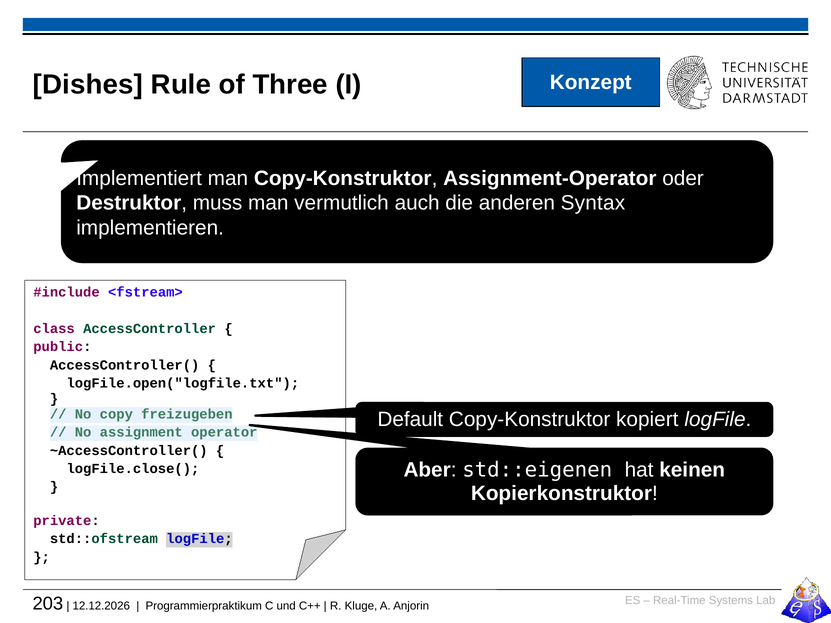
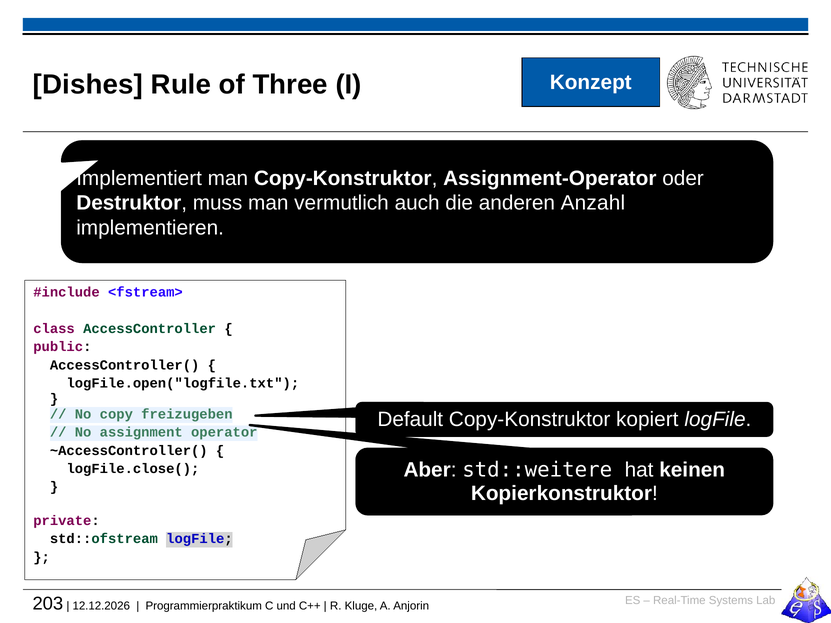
Syntax: Syntax -> Anzahl
std::eigenen: std::eigenen -> std::weitere
